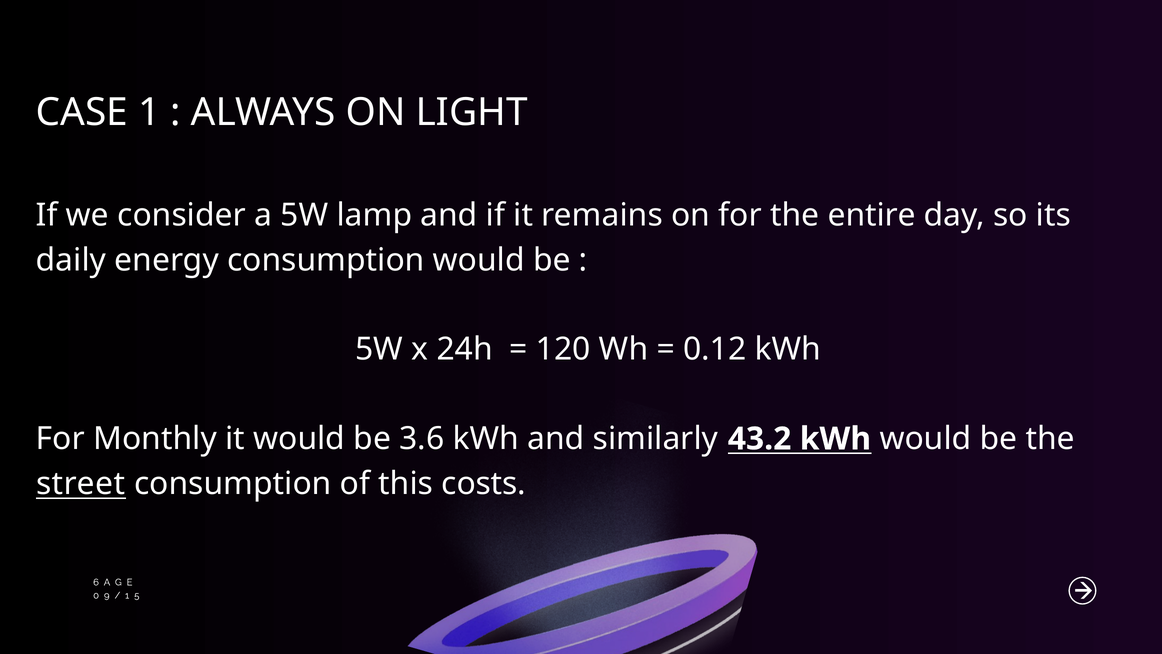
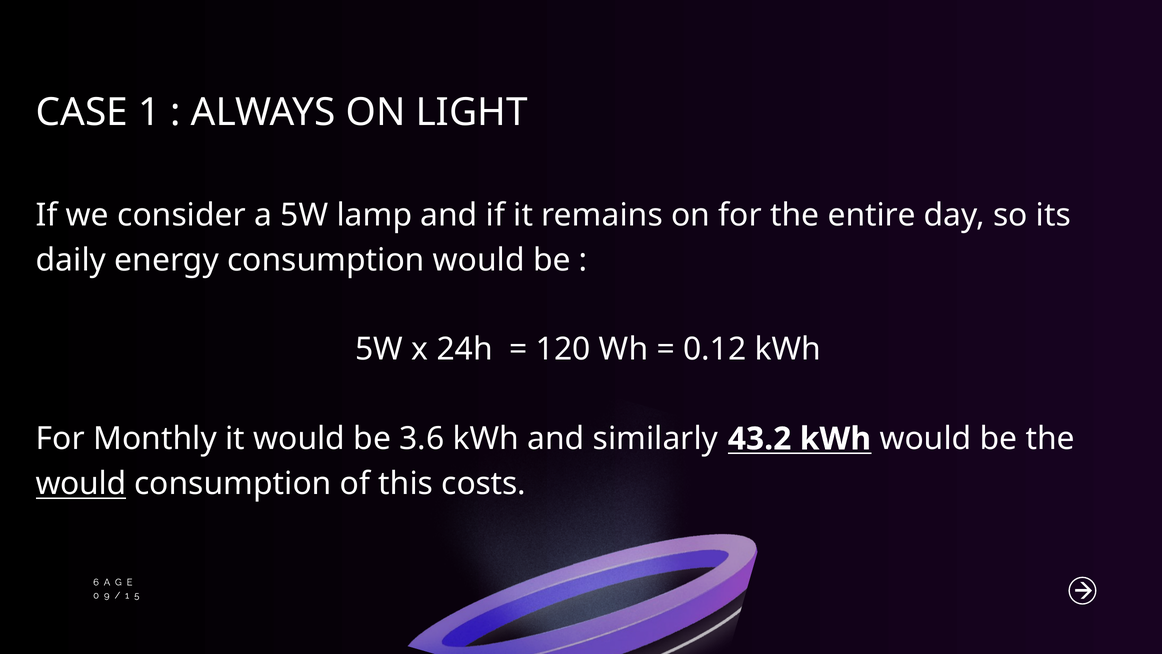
street at (81, 483): street -> would
